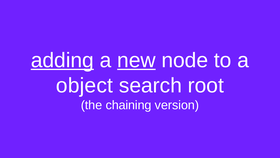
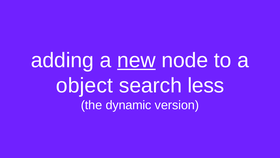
adding underline: present -> none
root: root -> less
chaining: chaining -> dynamic
